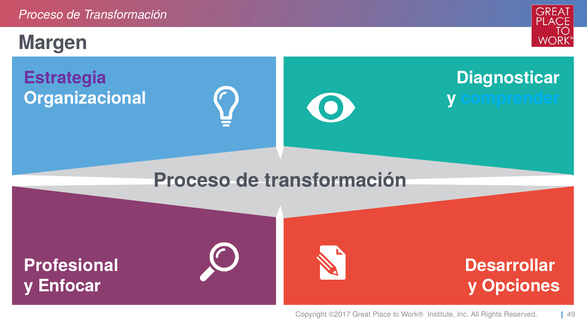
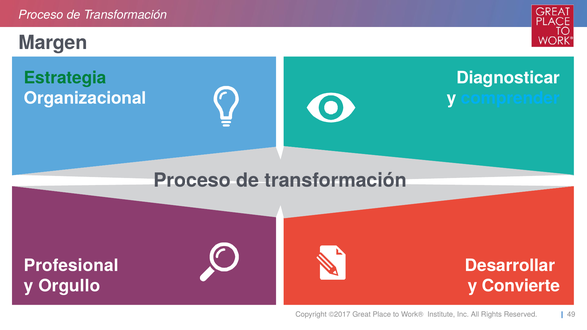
Estrategia colour: purple -> green
Enfocar: Enfocar -> Orgullo
Opciones: Opciones -> Convierte
